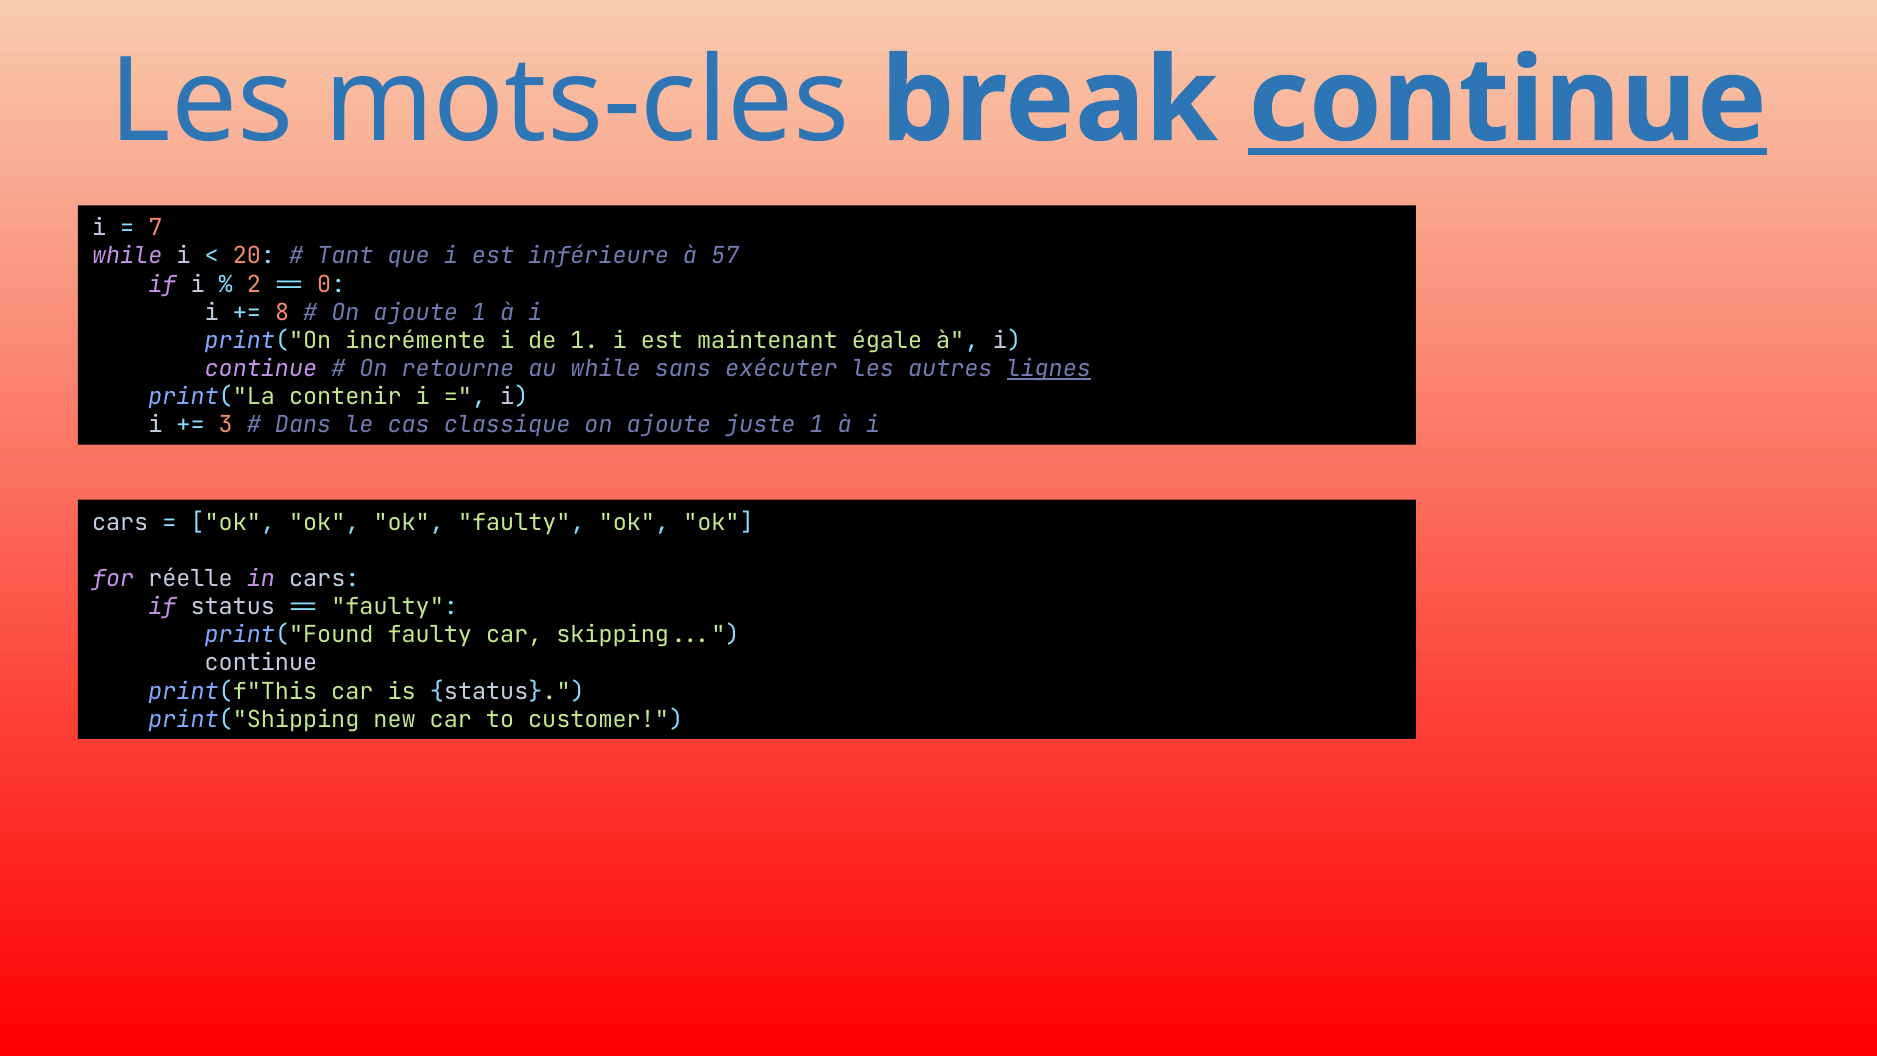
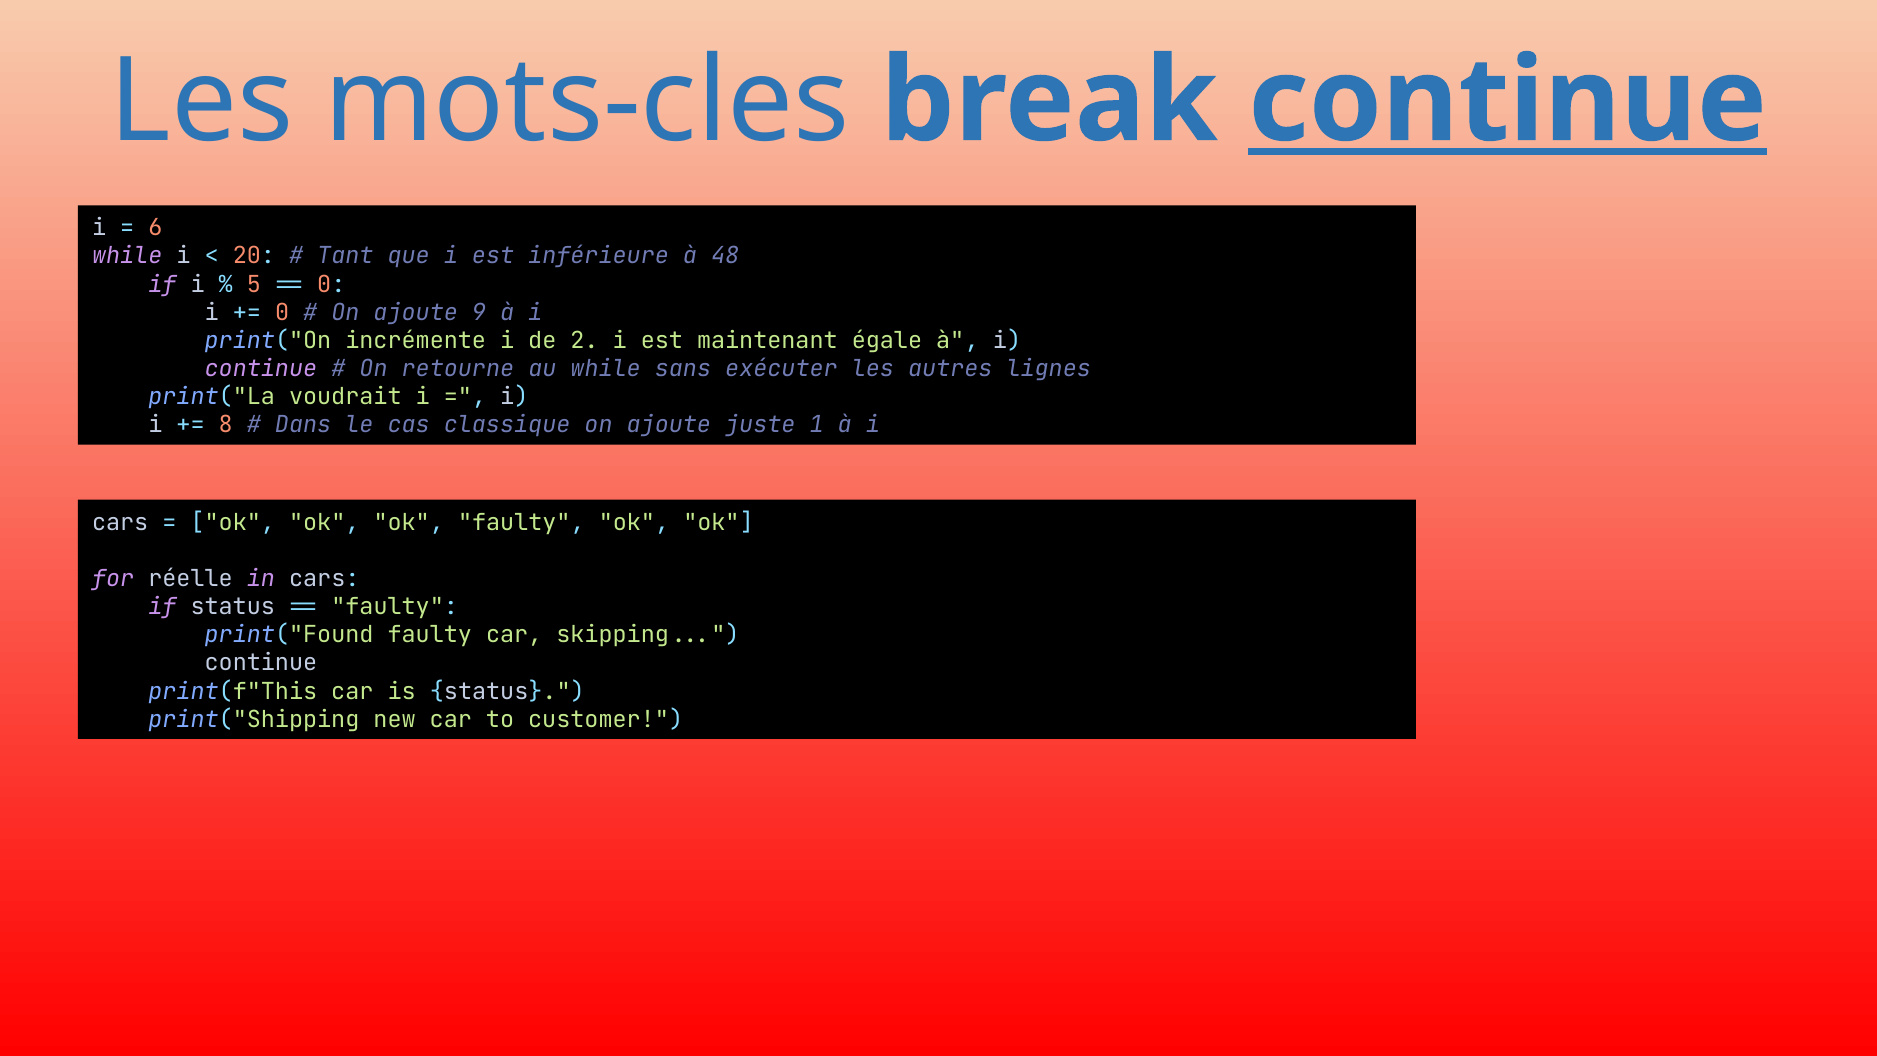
7: 7 -> 6
57: 57 -> 48
2: 2 -> 5
8 at (282, 312): 8 -> 0
ajoute 1: 1 -> 9
de 1: 1 -> 2
lignes underline: present -> none
contenir: contenir -> voudrait
3: 3 -> 8
